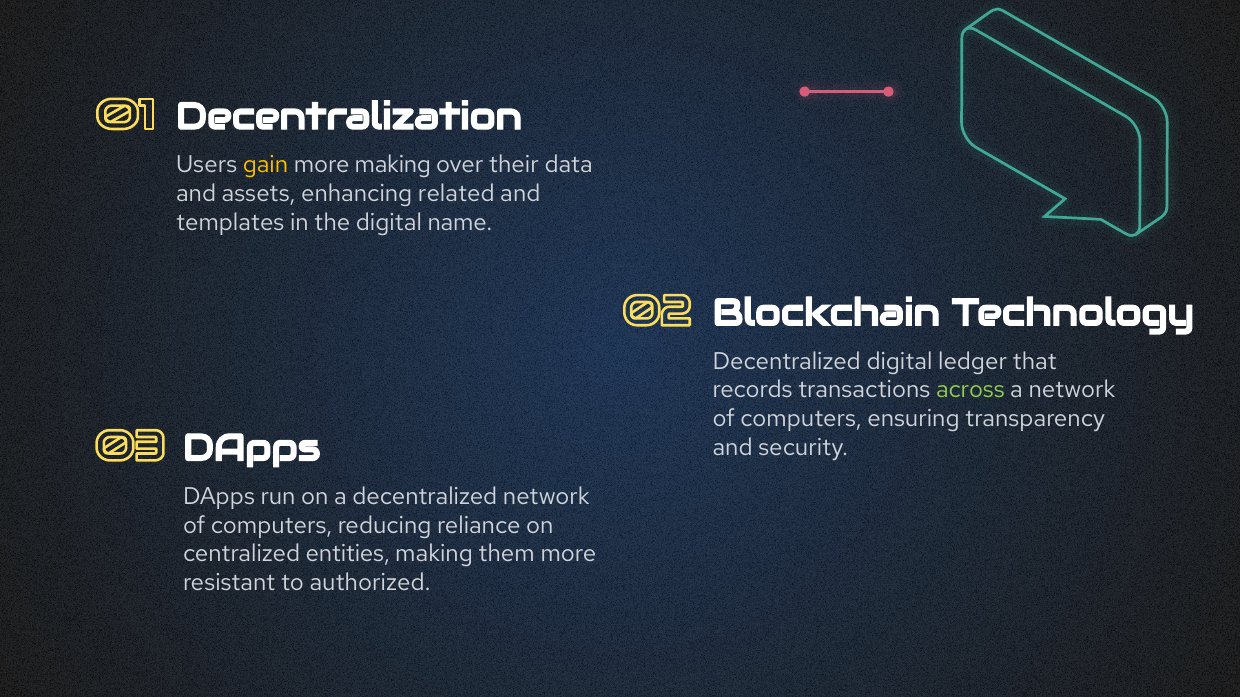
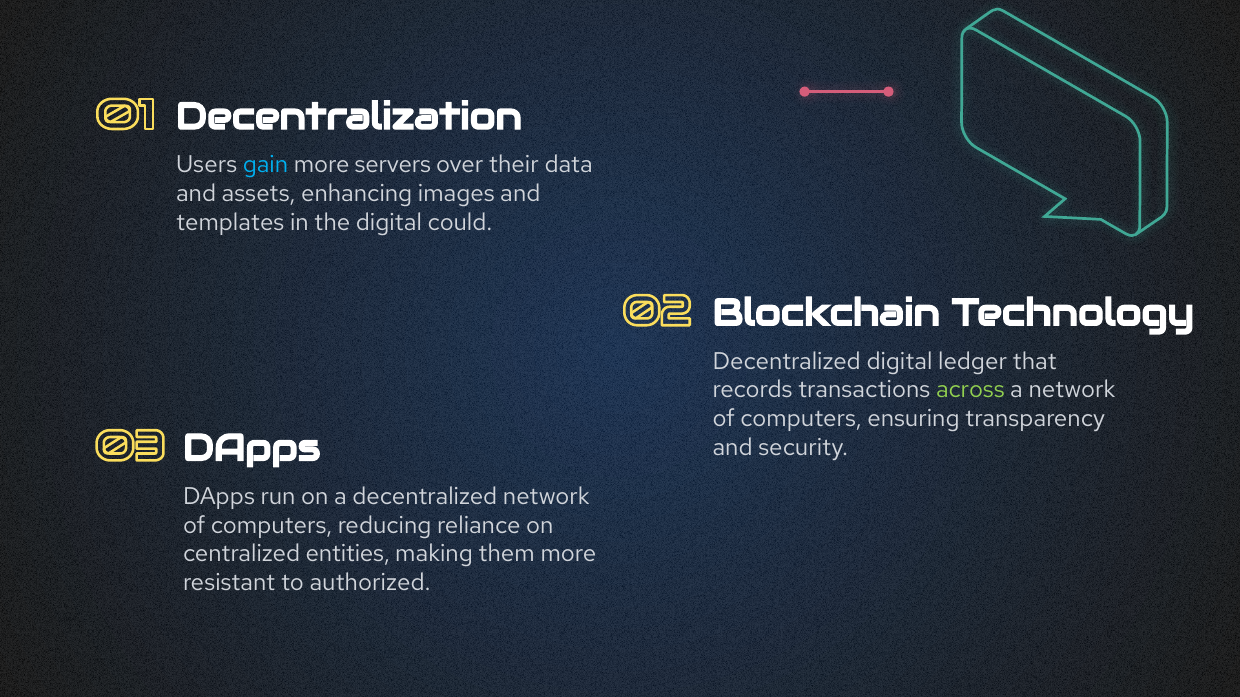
gain colour: yellow -> light blue
more making: making -> servers
related: related -> images
name: name -> could
